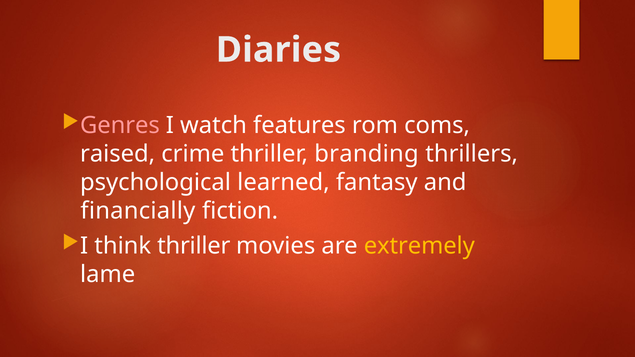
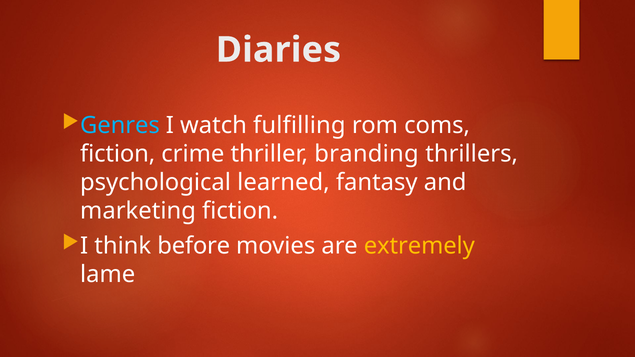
Genres colour: pink -> light blue
features: features -> fulfilling
raised at (118, 154): raised -> fiction
financially: financially -> marketing
think thriller: thriller -> before
